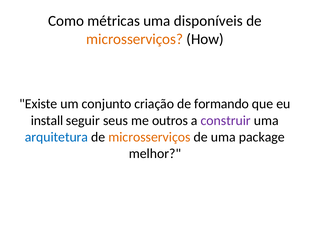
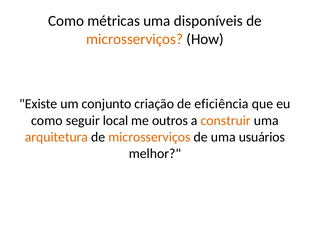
formando: formando -> eficiência
install at (47, 120): install -> como
seus: seus -> local
construir colour: purple -> orange
arquitetura colour: blue -> orange
package: package -> usuários
